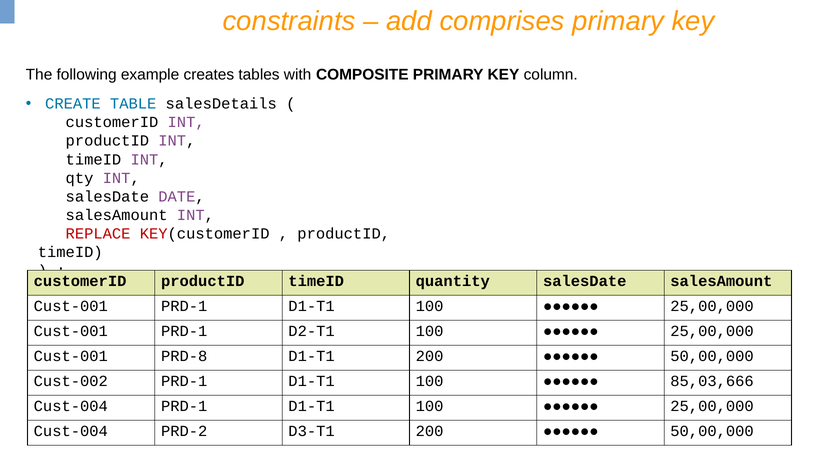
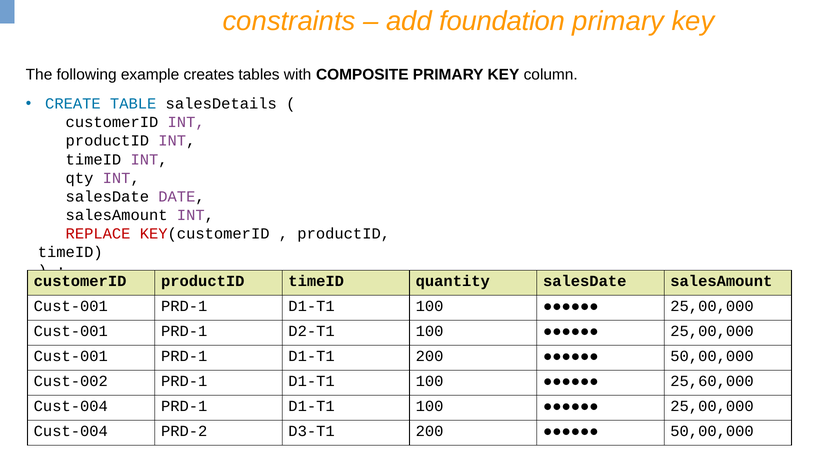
comprises: comprises -> foundation
PRD-8 at (184, 356): PRD-8 -> PRD-1
85,03,666: 85,03,666 -> 25,60,000
